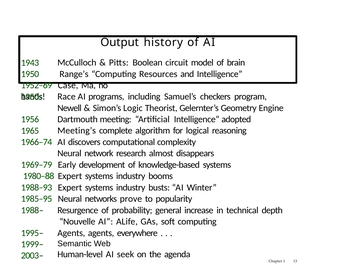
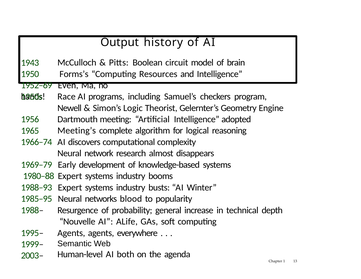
Range’s: Range’s -> Forms’s
Case: Case -> Even
prove: prove -> blood
seek: seek -> both
